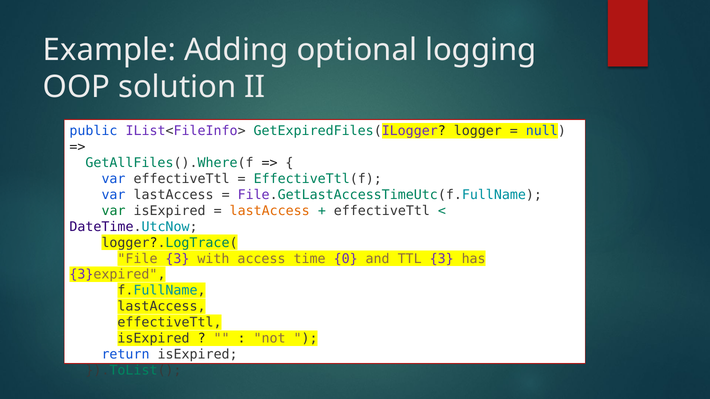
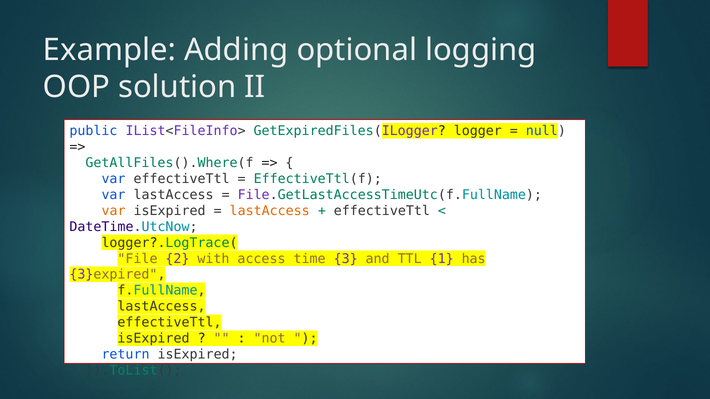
var at (114, 211) colour: green -> orange
File 3: 3 -> 2
0: 0 -> 3
TTL 3: 3 -> 1
